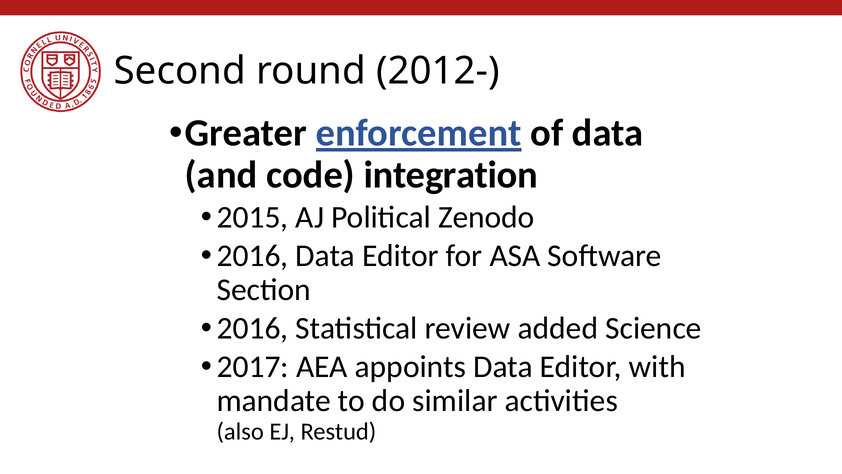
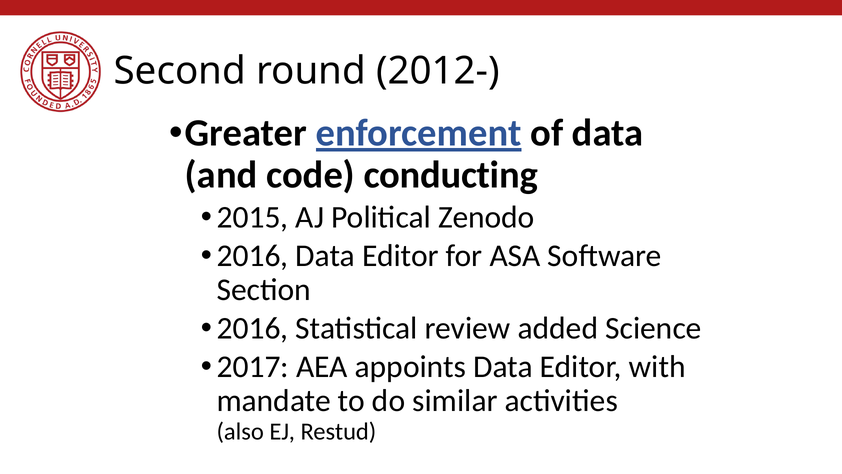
integration: integration -> conducting
